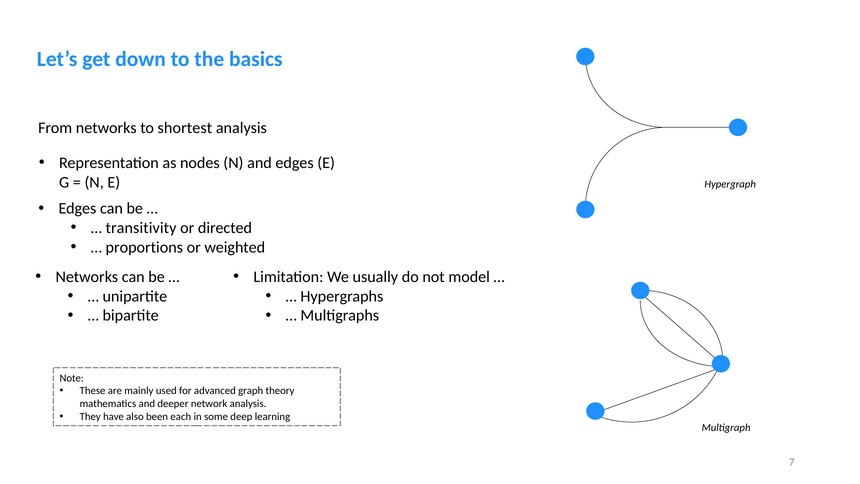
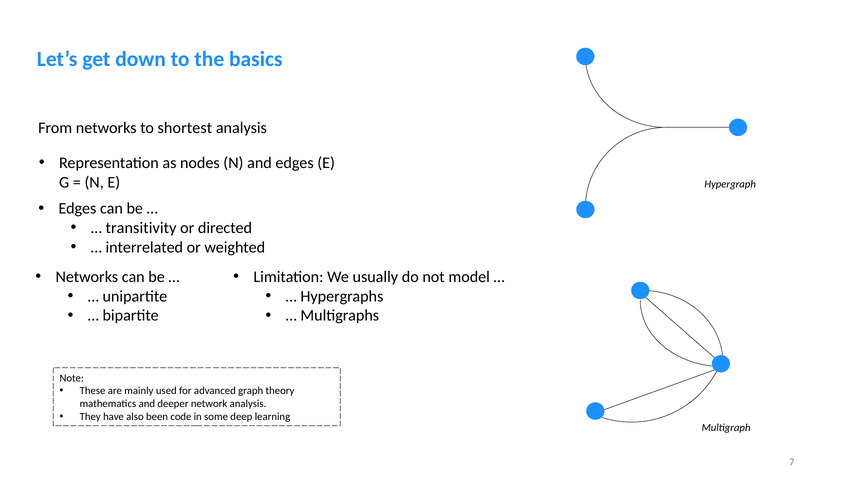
proportions: proportions -> interrelated
each: each -> code
